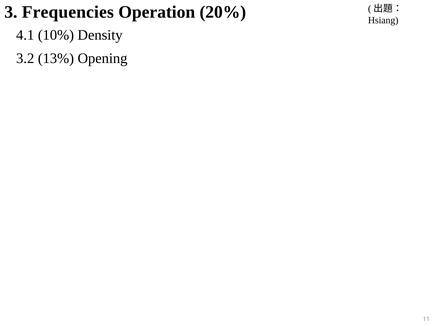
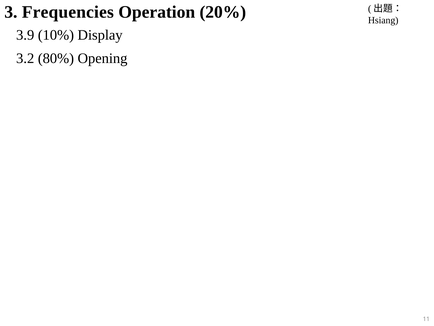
4.1: 4.1 -> 3.9
Density: Density -> Display
13%: 13% -> 80%
